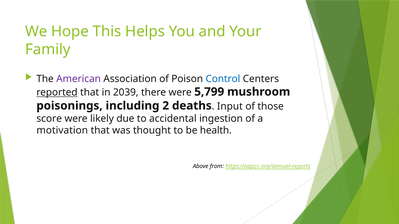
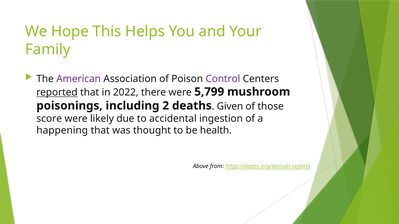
Control colour: blue -> purple
2039: 2039 -> 2022
Input: Input -> Given
motivation: motivation -> happening
